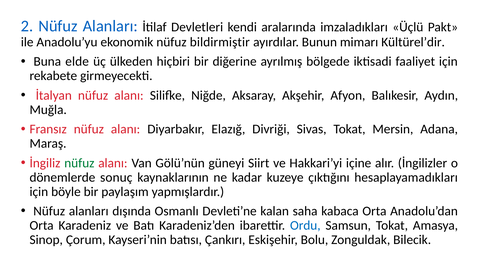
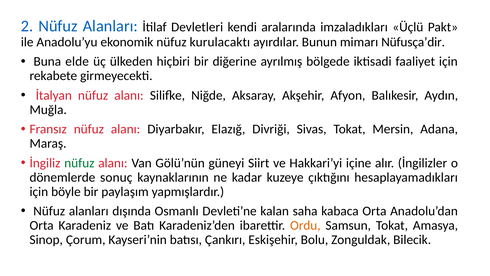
bildirmiştir: bildirmiştir -> kurulacaktı
Kültürel’dir: Kültürel’dir -> Nüfusça’dir
Ordu colour: blue -> orange
